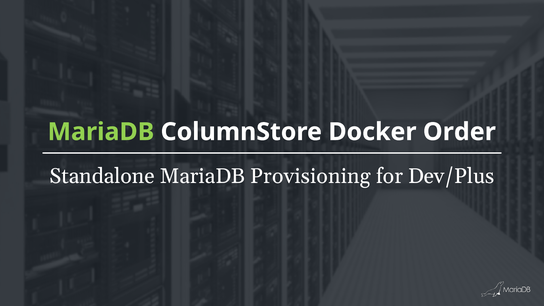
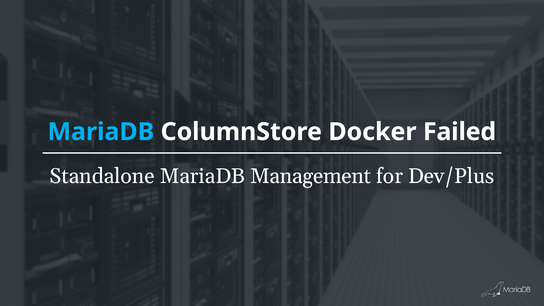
MariaDB at (101, 132) colour: light green -> light blue
Order: Order -> Failed
Provisioning: Provisioning -> Management
